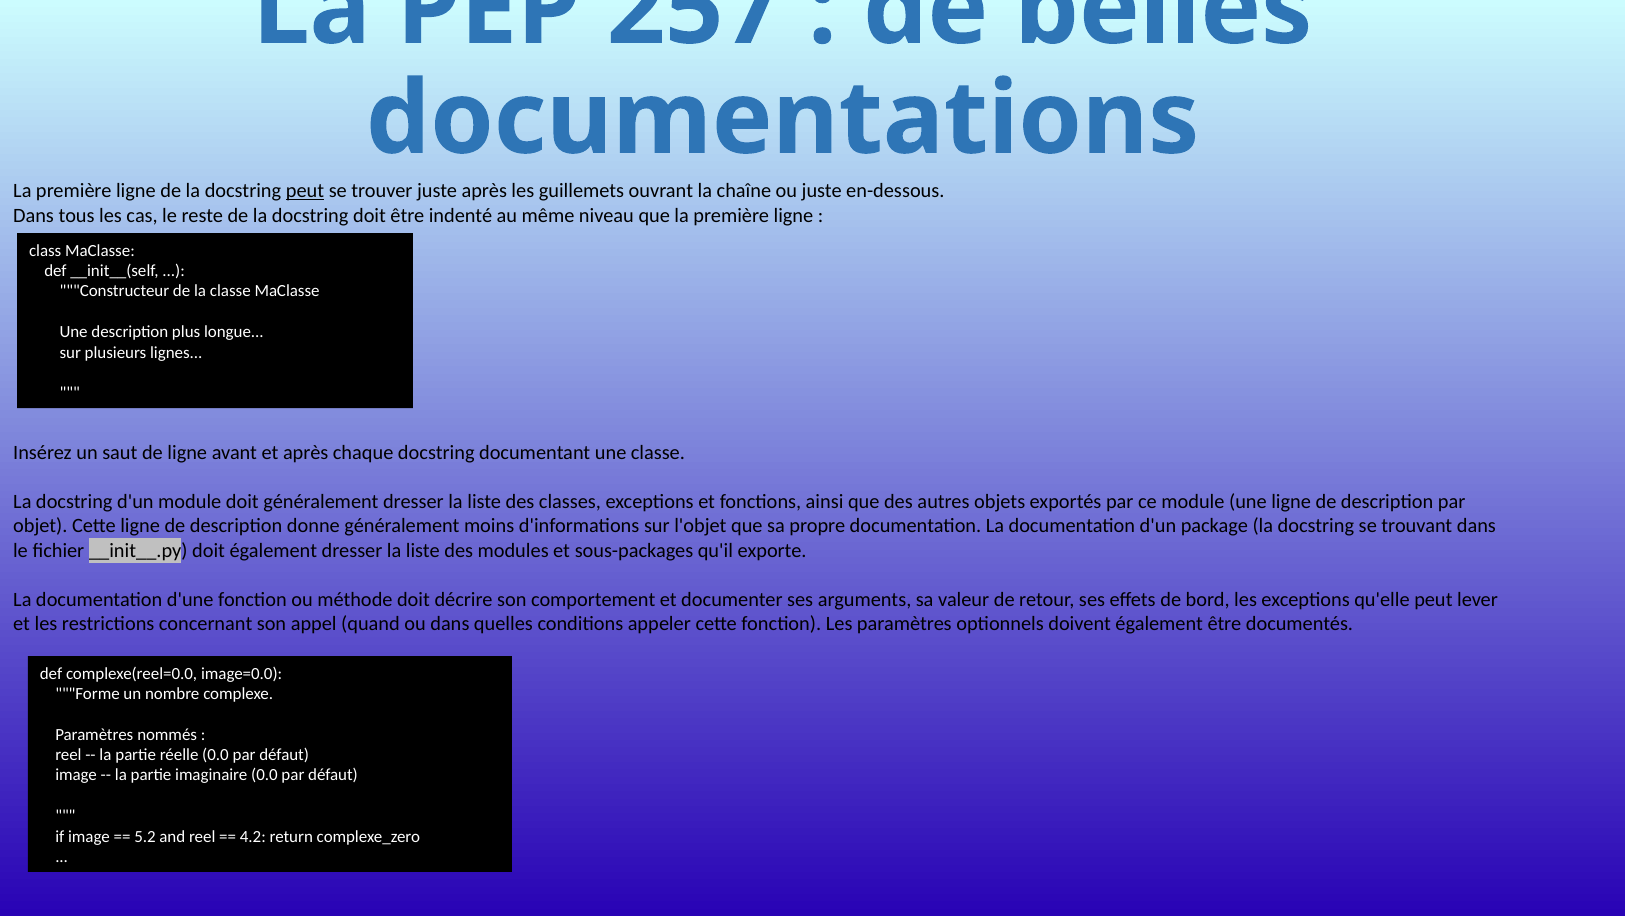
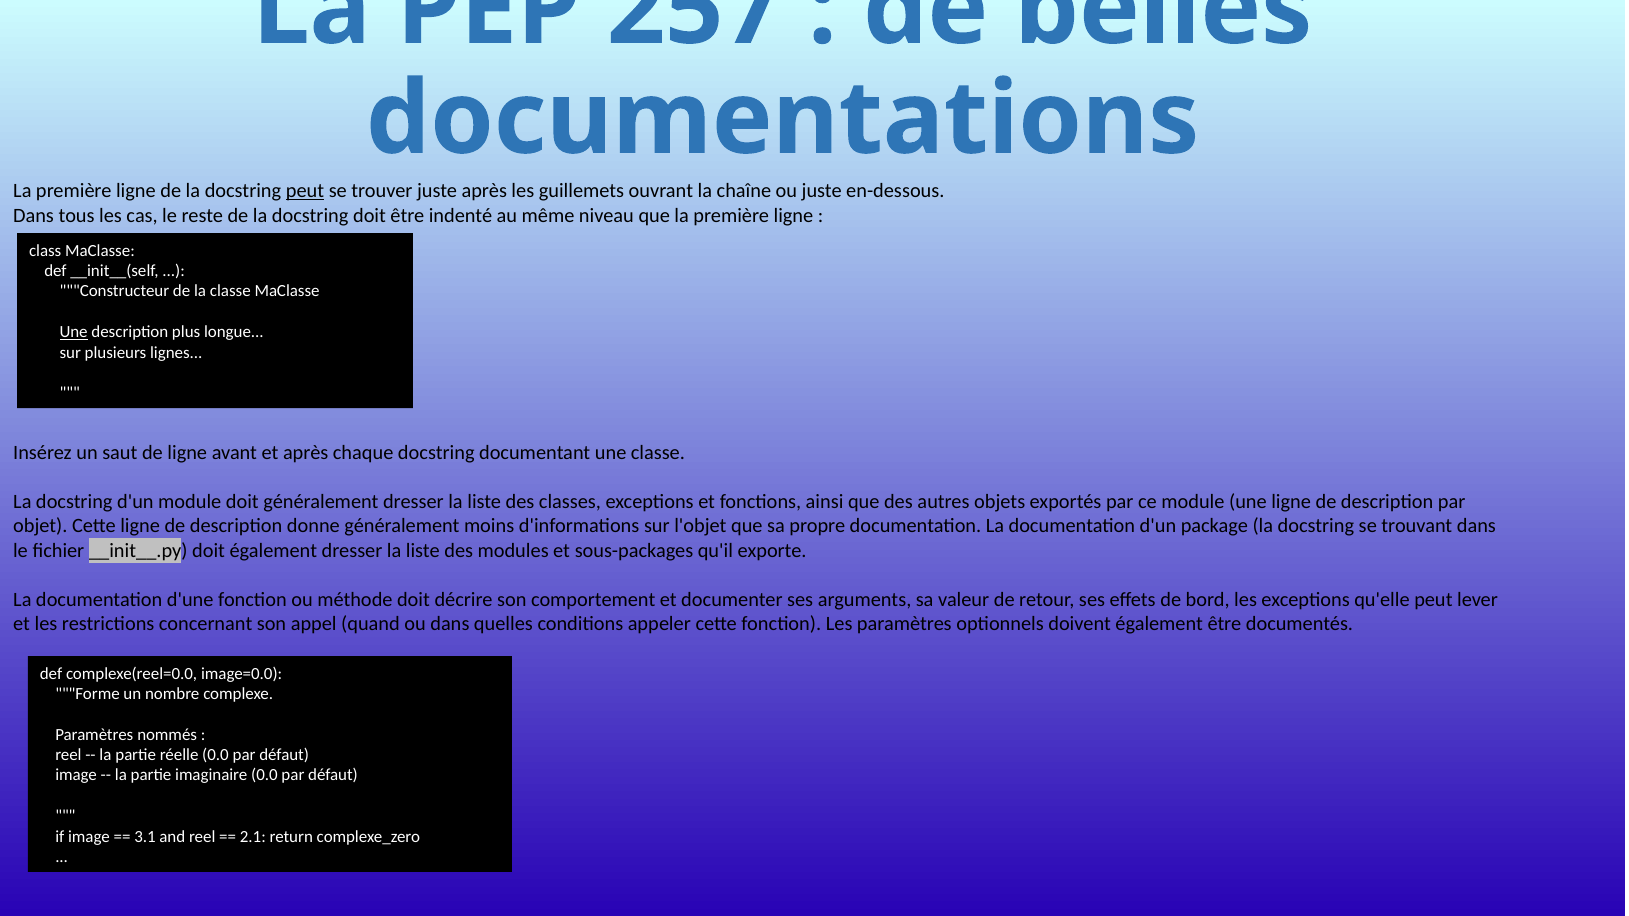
Une at (74, 332) underline: none -> present
5.2: 5.2 -> 3.1
4.2: 4.2 -> 2.1
